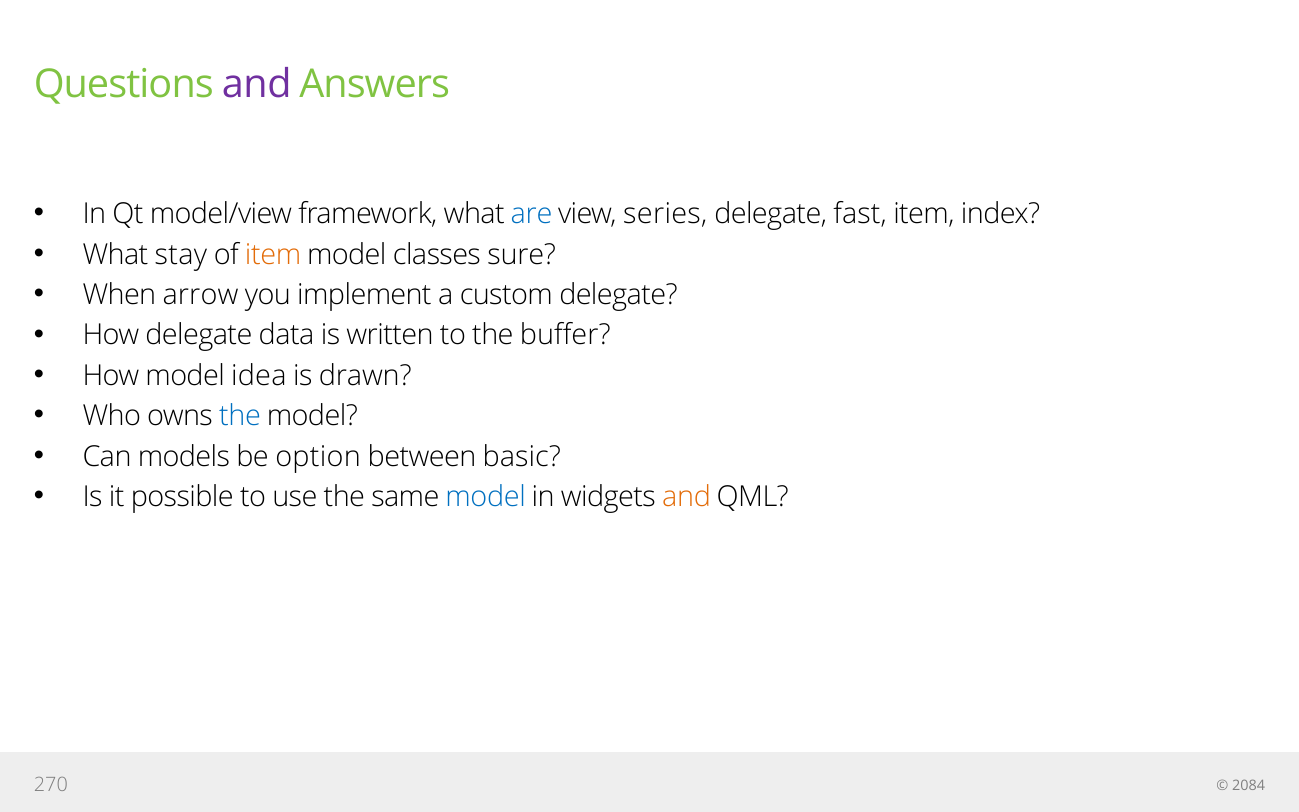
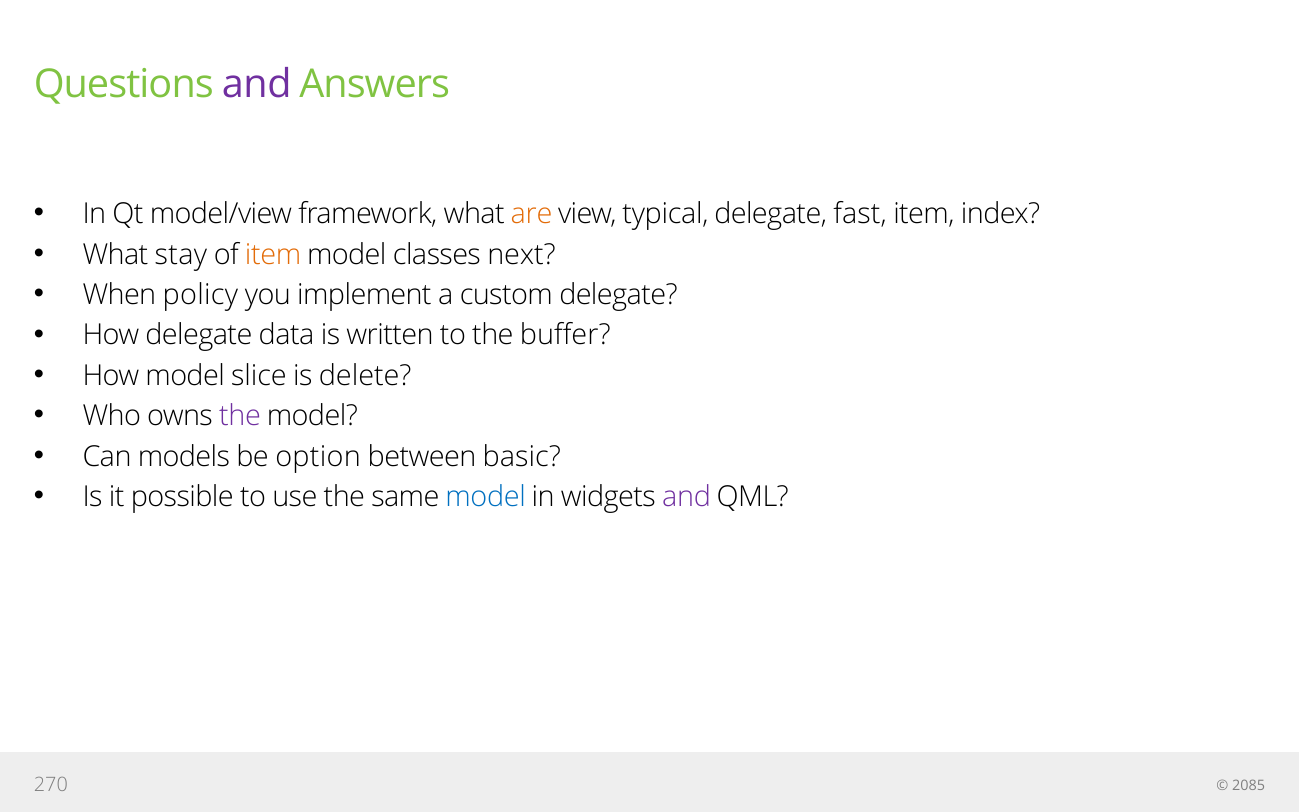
are colour: blue -> orange
series: series -> typical
sure: sure -> next
arrow: arrow -> policy
idea: idea -> slice
drawn: drawn -> delete
the at (240, 416) colour: blue -> purple
and at (687, 497) colour: orange -> purple
2084: 2084 -> 2085
